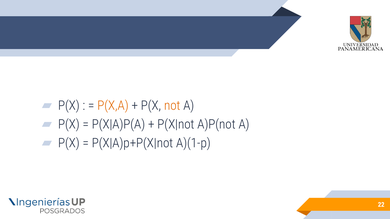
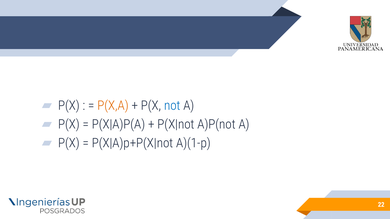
not colour: orange -> blue
